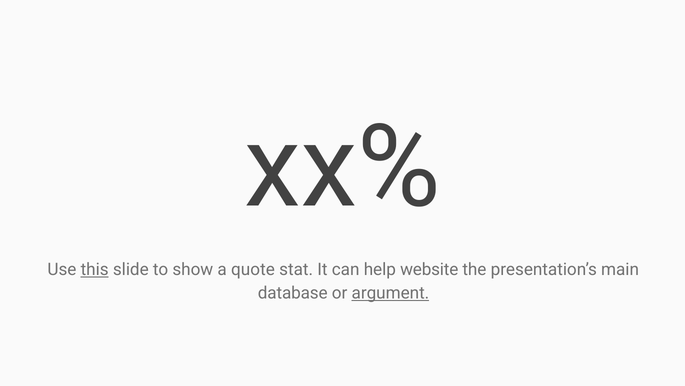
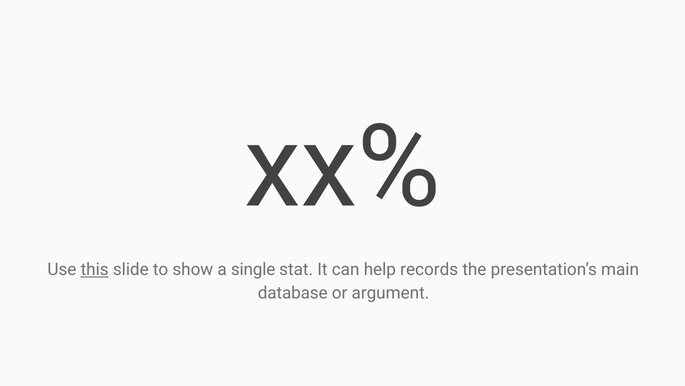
quote: quote -> single
website: website -> records
argument underline: present -> none
